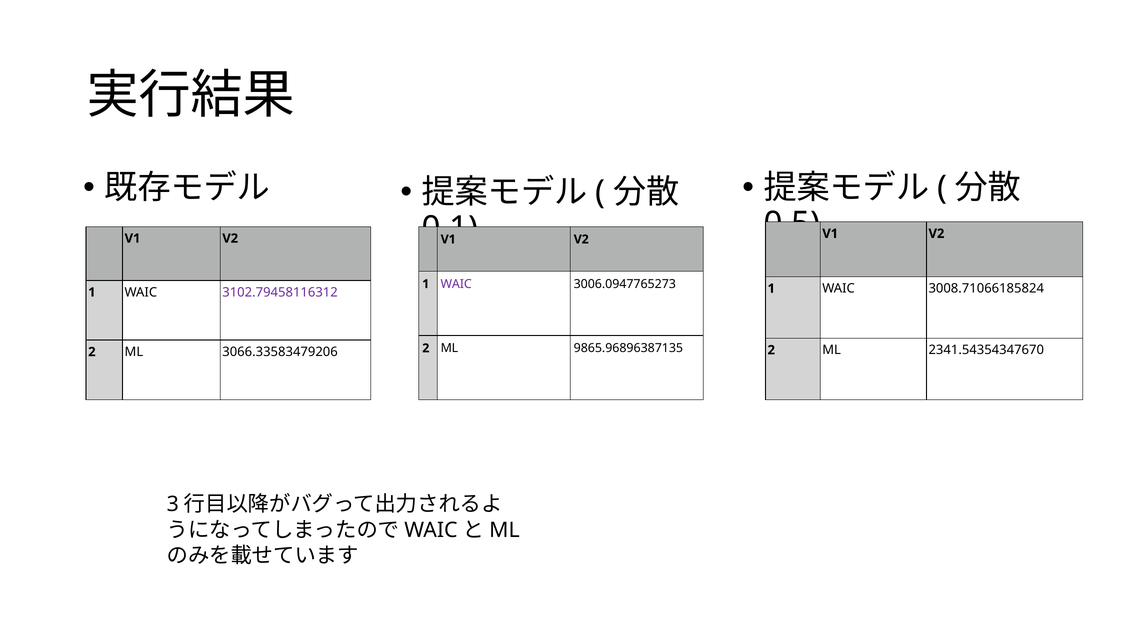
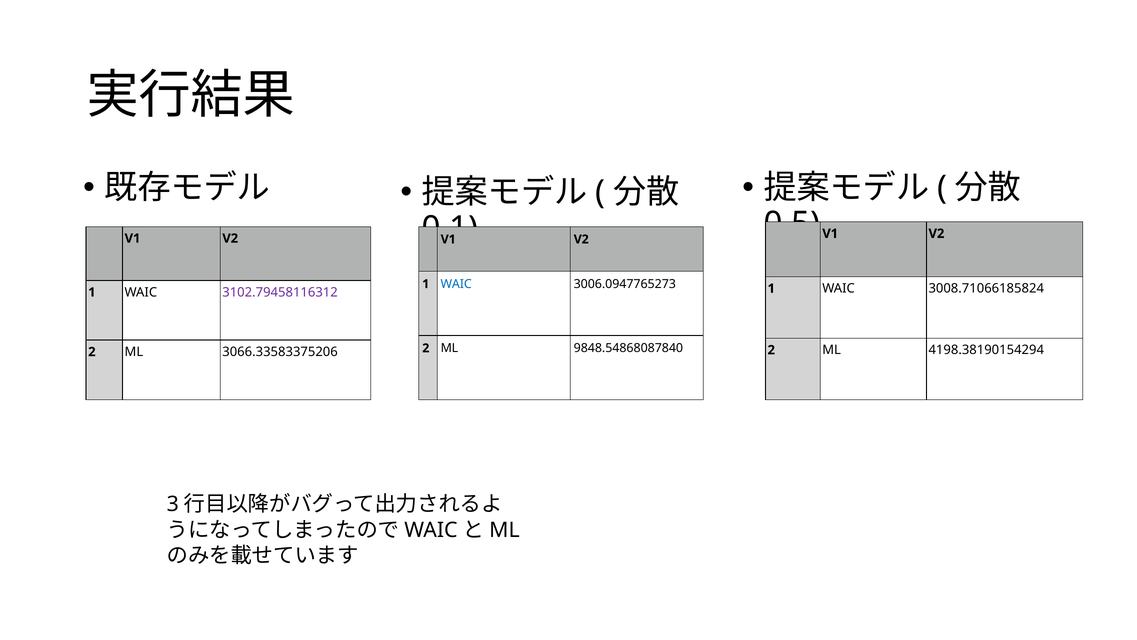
WAIC at (456, 284) colour: purple -> blue
9865.96896387135: 9865.96896387135 -> 9848.54868087840
2341.54354347670: 2341.54354347670 -> 4198.38190154294
3066.33583479206: 3066.33583479206 -> 3066.33583375206
